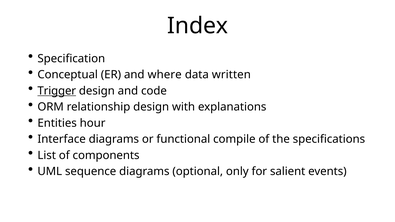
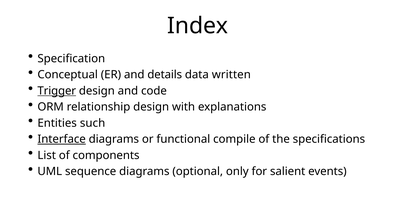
where: where -> details
hour: hour -> such
Interface underline: none -> present
